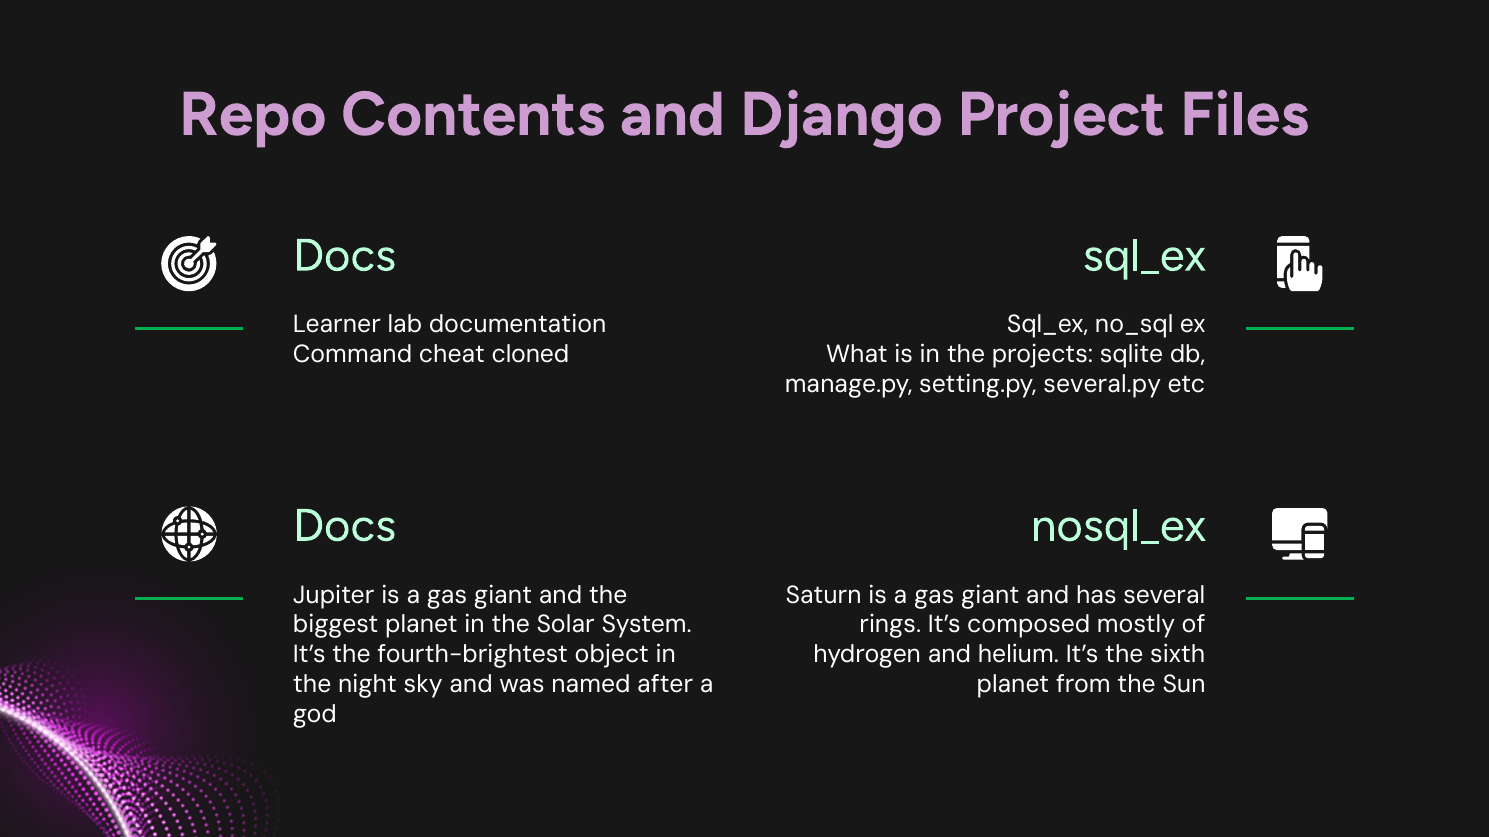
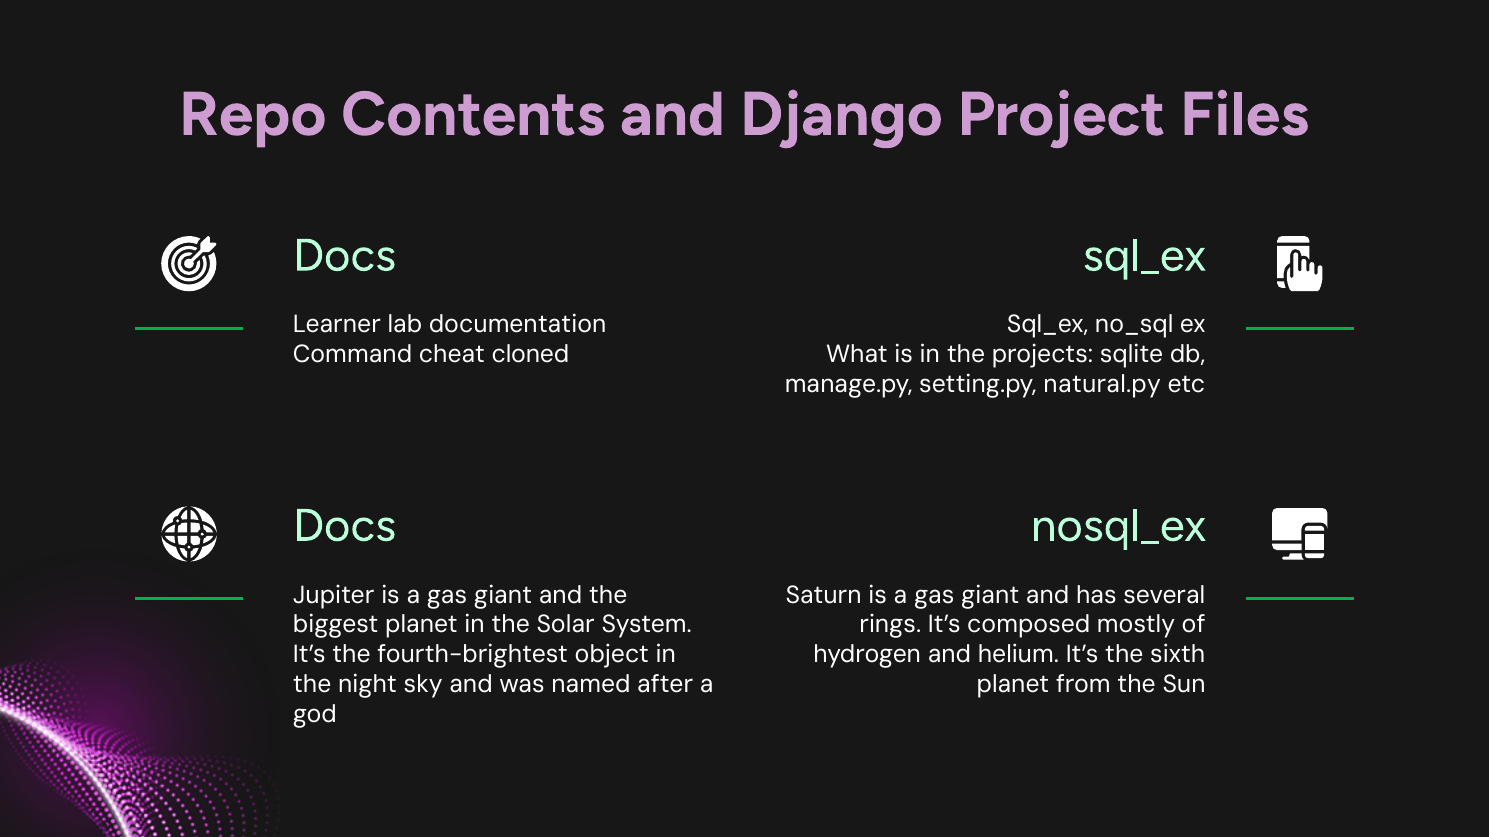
several.py: several.py -> natural.py
